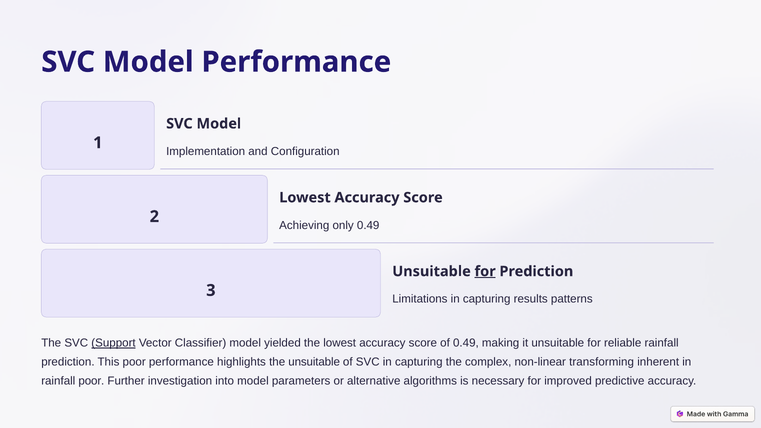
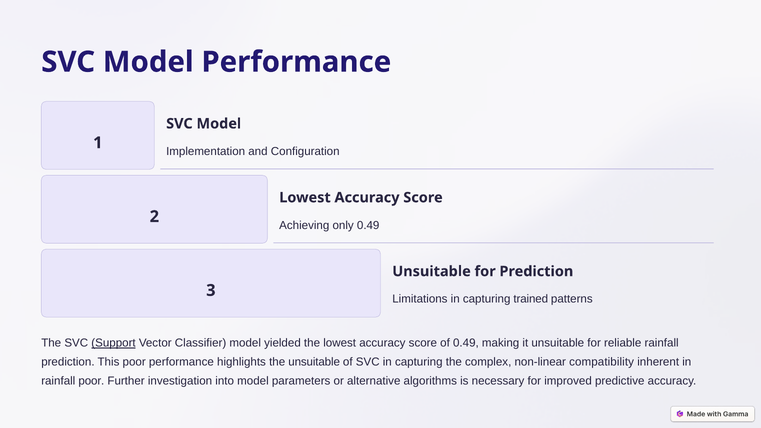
for at (485, 271) underline: present -> none
results: results -> trained
transforming: transforming -> compatibility
